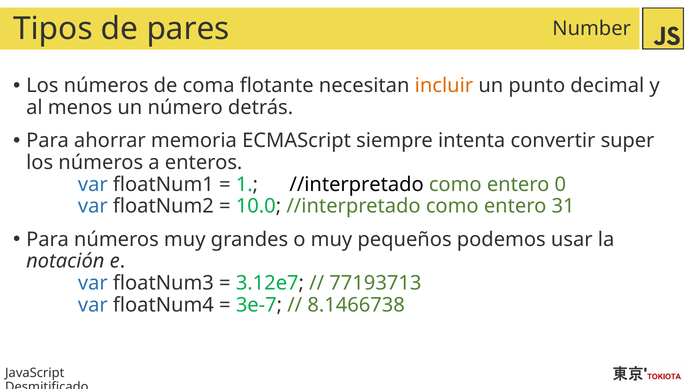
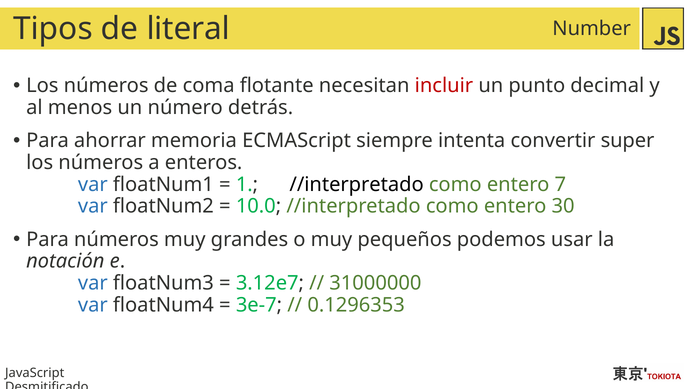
pares: pares -> literal
incluir colour: orange -> red
0: 0 -> 7
31: 31 -> 30
77193713: 77193713 -> 31000000
8.1466738: 8.1466738 -> 0.1296353
